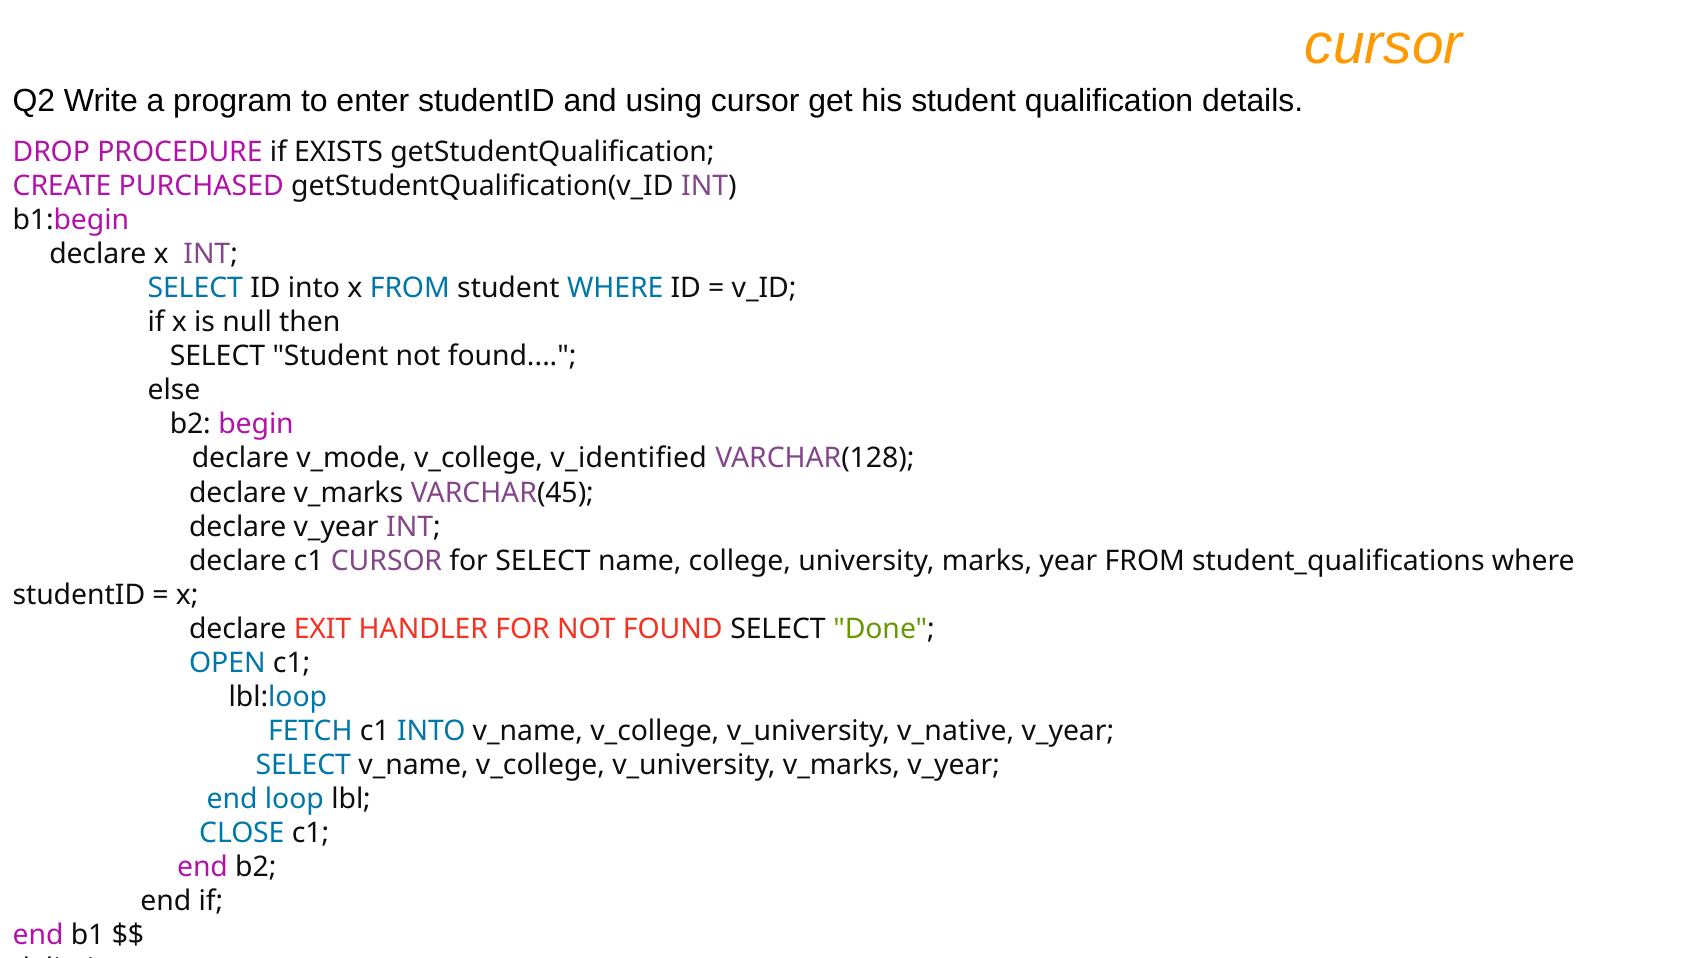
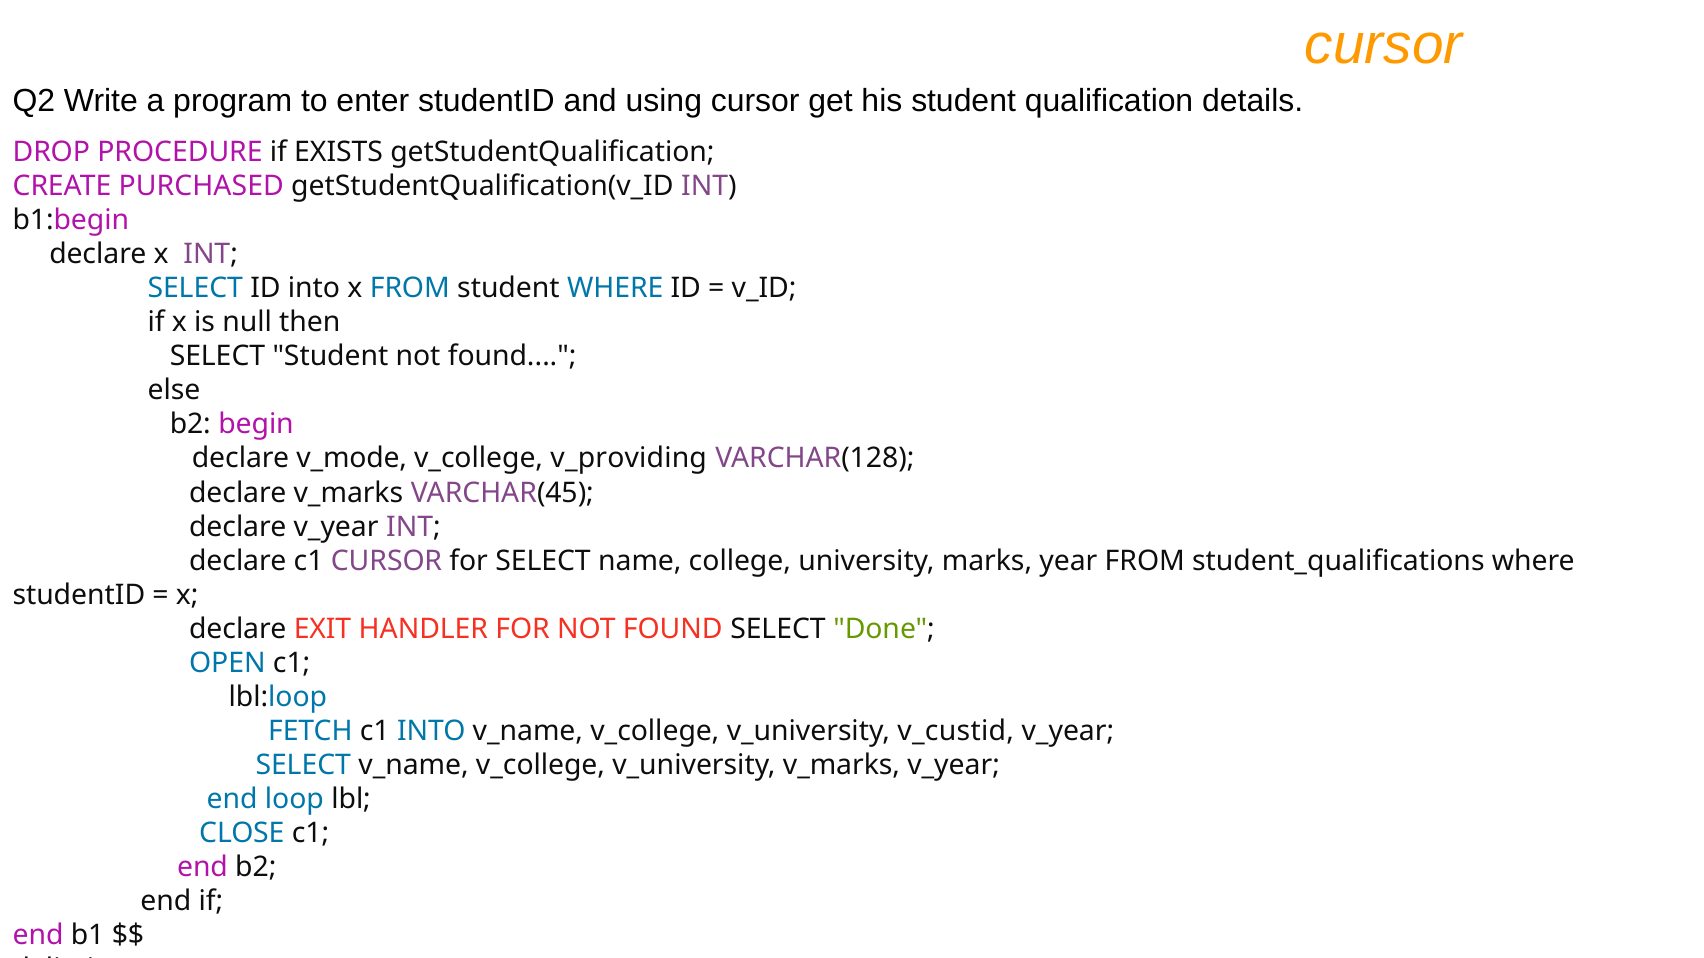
v_identified: v_identified -> v_providing
v_native: v_native -> v_custid
